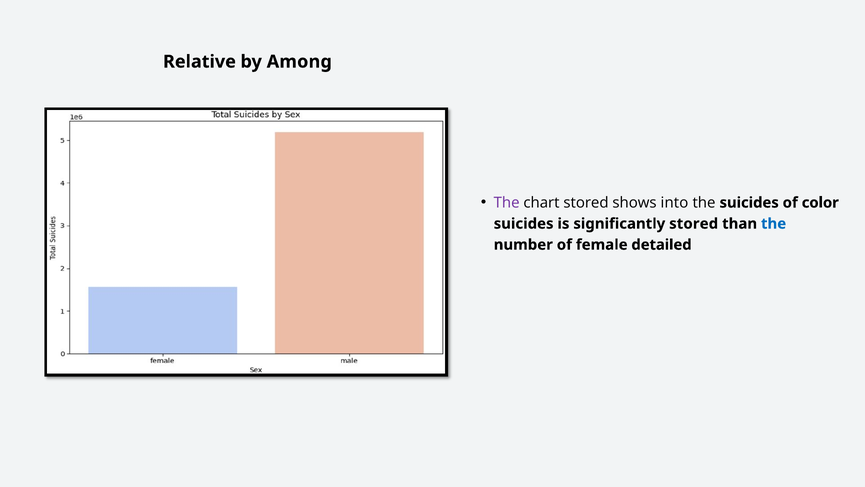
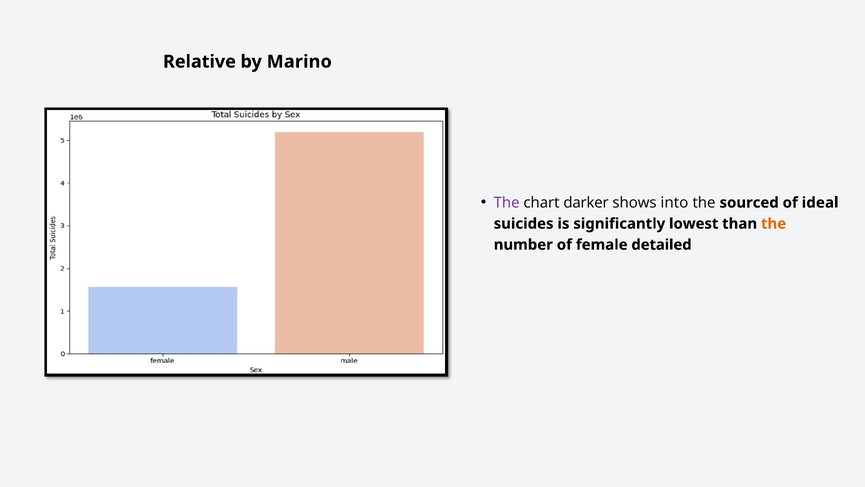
Among: Among -> Marino
chart stored: stored -> darker
the suicides: suicides -> sourced
color: color -> ideal
significantly stored: stored -> lowest
the at (774, 224) colour: blue -> orange
